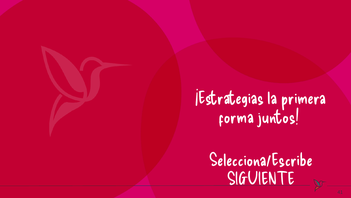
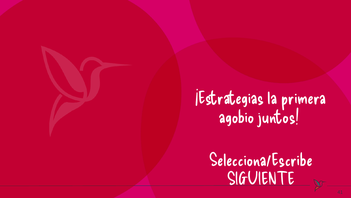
forma: forma -> agobio
